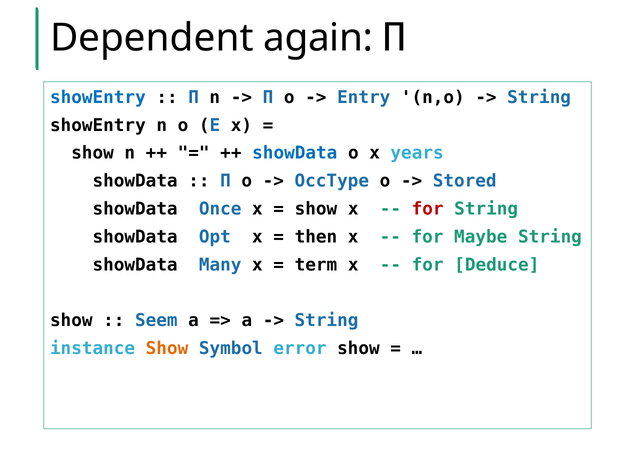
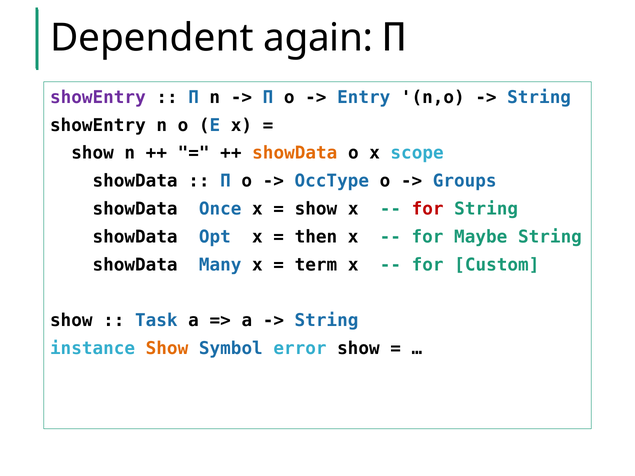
showEntry at (98, 97) colour: blue -> purple
showData at (295, 153) colour: blue -> orange
years: years -> scope
Stored: Stored -> Groups
Deduce: Deduce -> Custom
Seem: Seem -> Task
